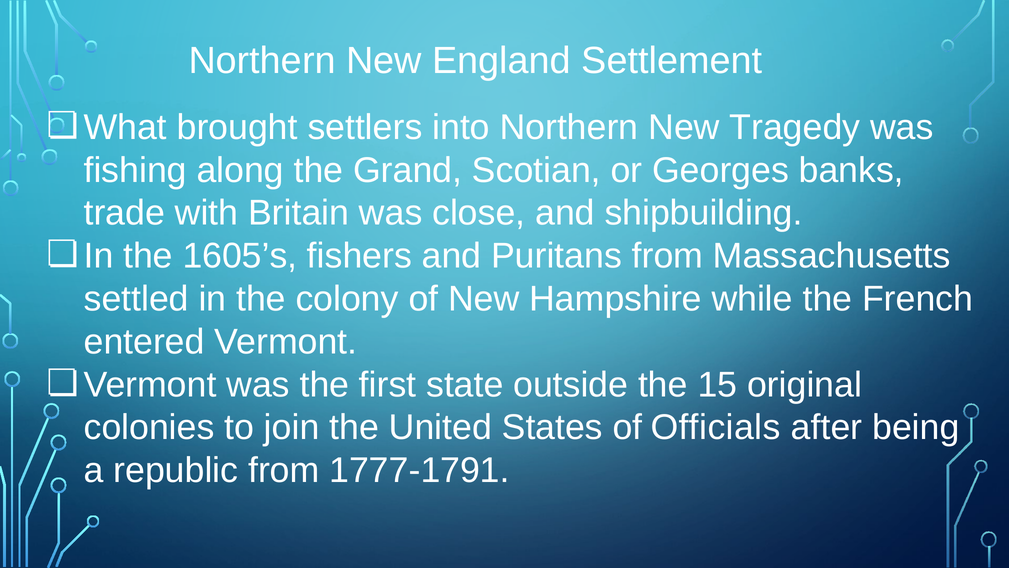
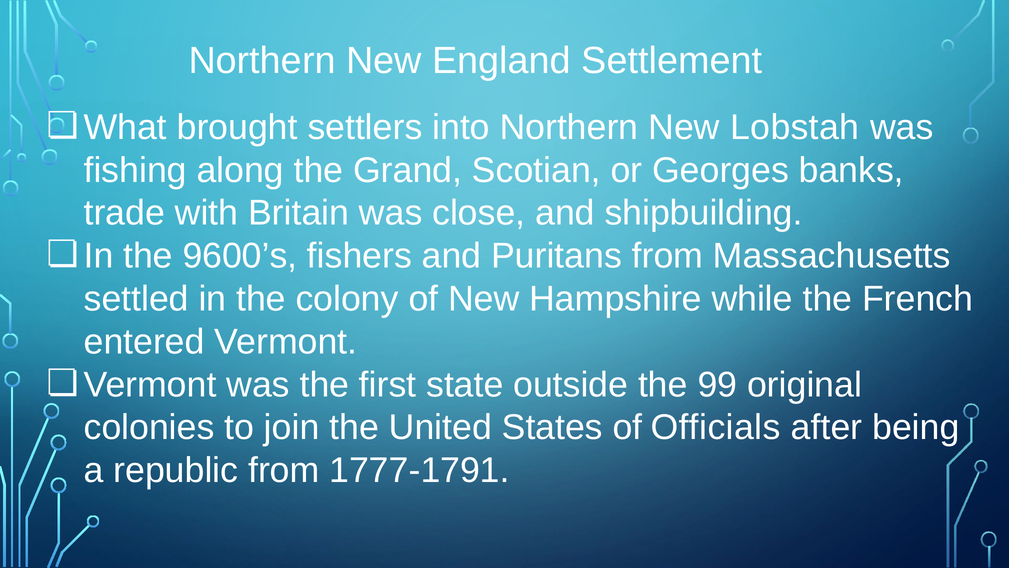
Tragedy: Tragedy -> Lobstah
1605’s: 1605’s -> 9600’s
15: 15 -> 99
